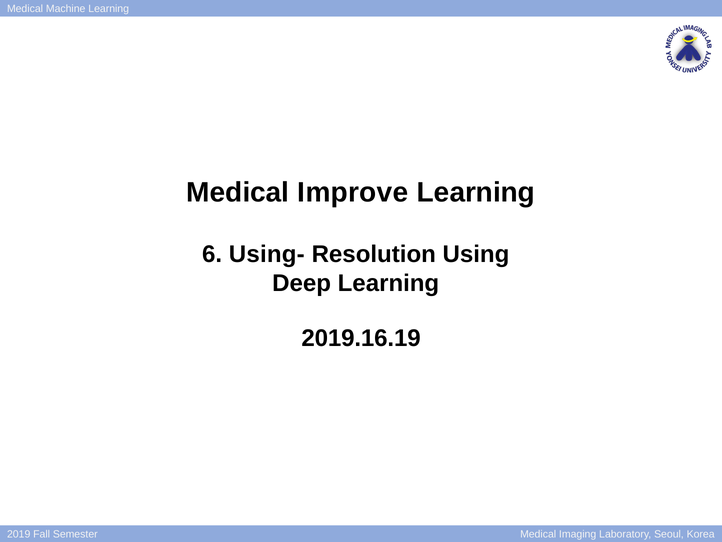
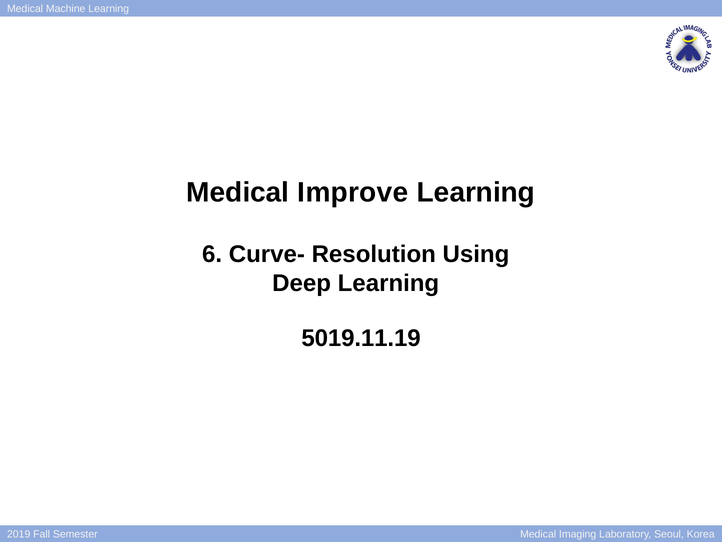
Using-: Using- -> Curve-
2019.16.19: 2019.16.19 -> 5019.11.19
